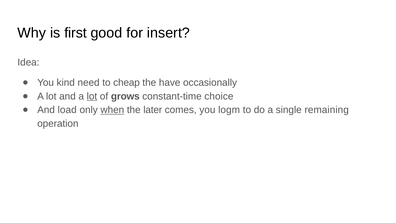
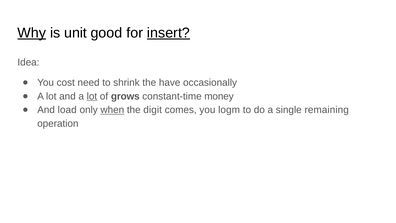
Why underline: none -> present
first: first -> unit
insert underline: none -> present
kind: kind -> cost
cheap: cheap -> shrink
choice: choice -> money
later: later -> digit
